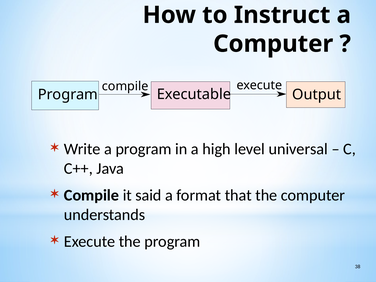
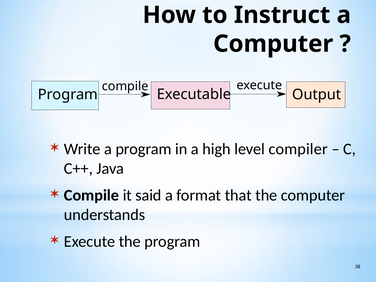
universal: universal -> compiler
